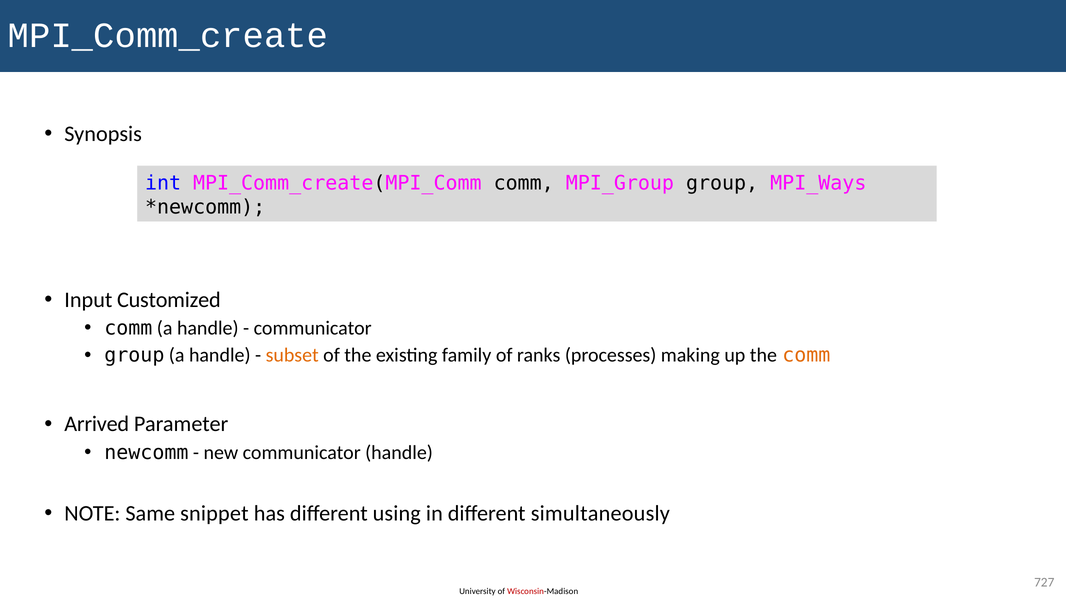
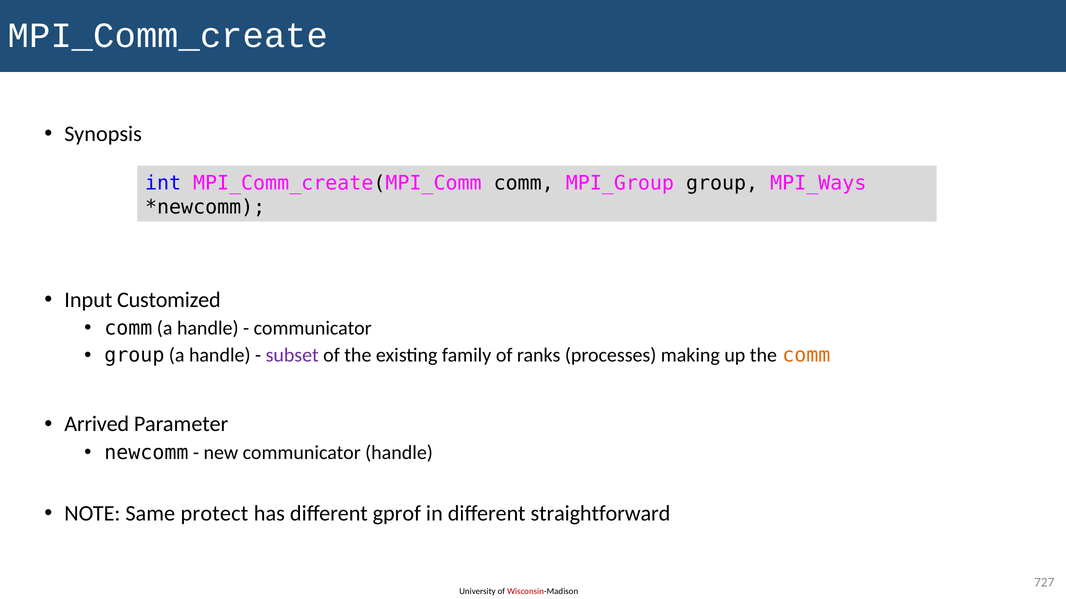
subset colour: orange -> purple
snippet: snippet -> protect
using: using -> gprof
simultaneously: simultaneously -> straightforward
